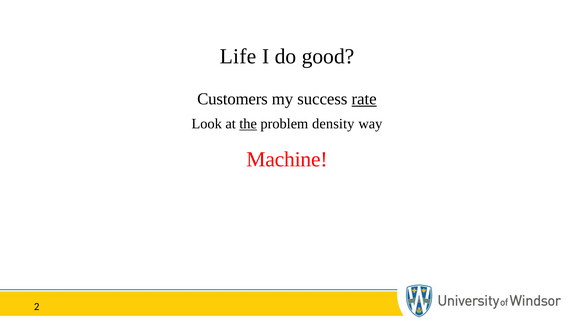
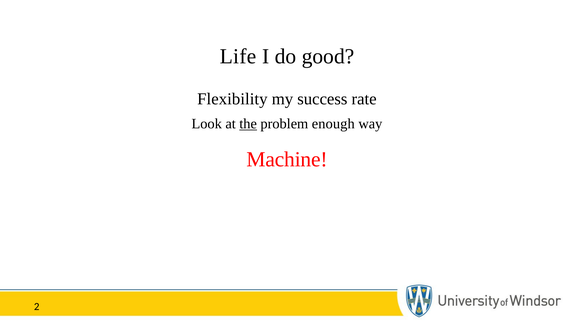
Customers: Customers -> Flexibility
rate underline: present -> none
density: density -> enough
